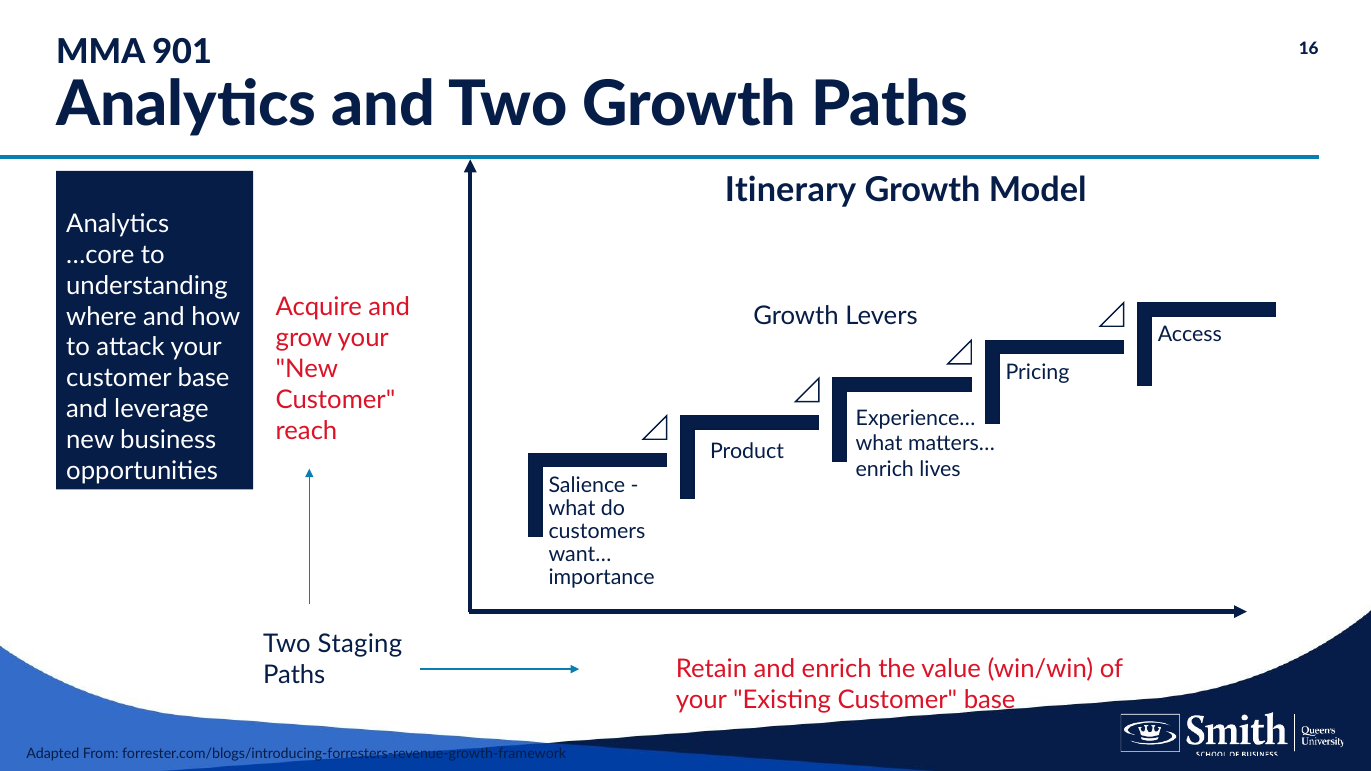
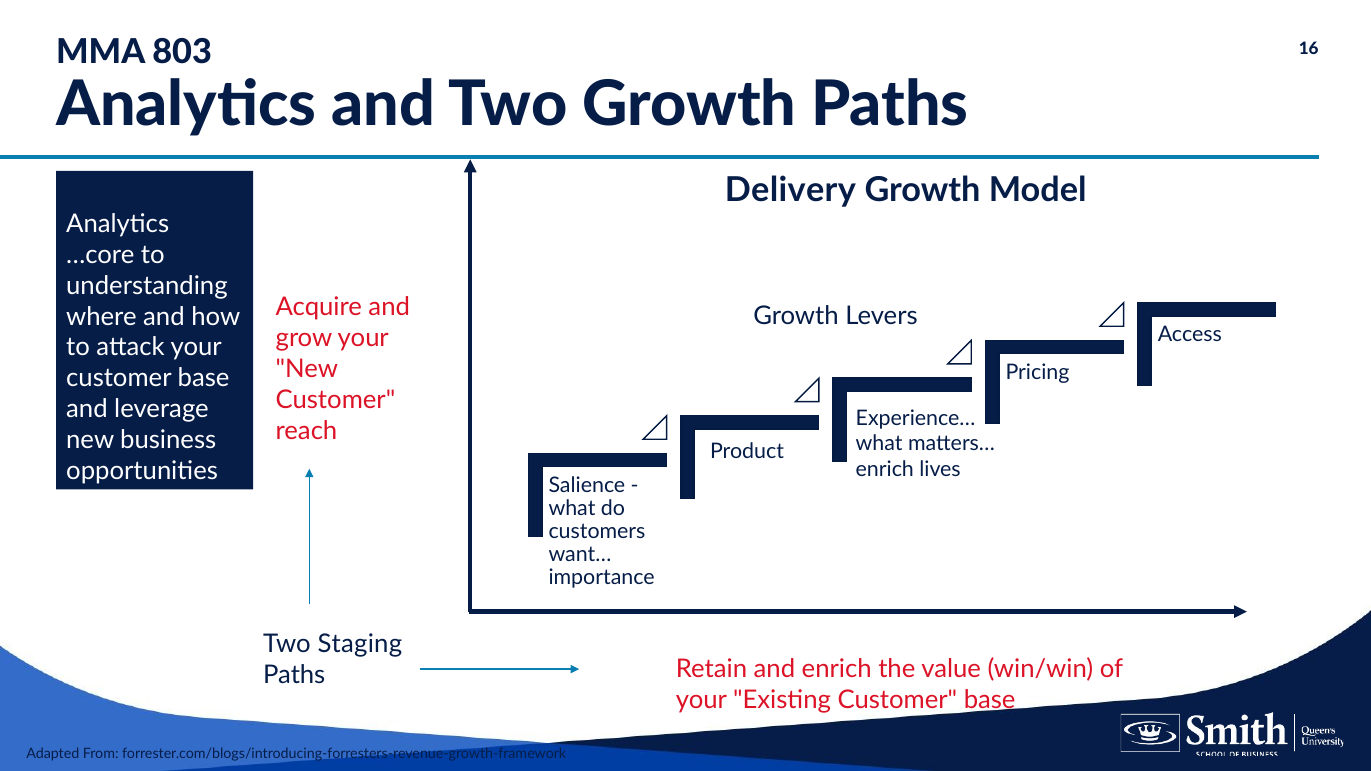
901: 901 -> 803
Itinerary: Itinerary -> Delivery
